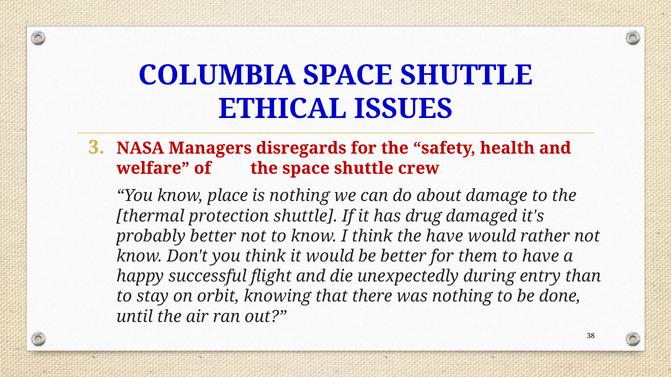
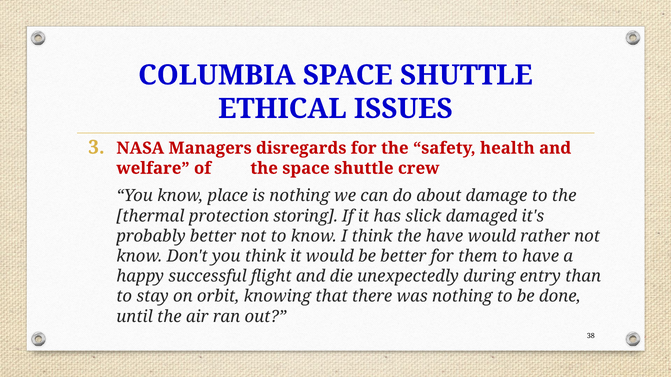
protection shuttle: shuttle -> storing
drug: drug -> slick
